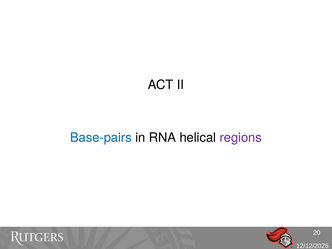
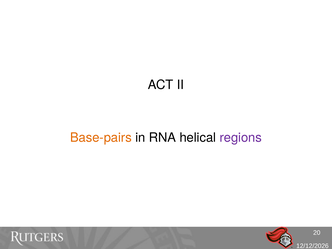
Base-pairs colour: blue -> orange
